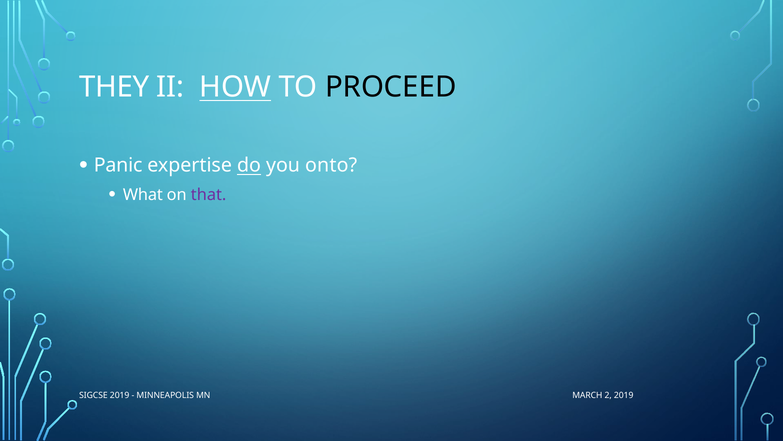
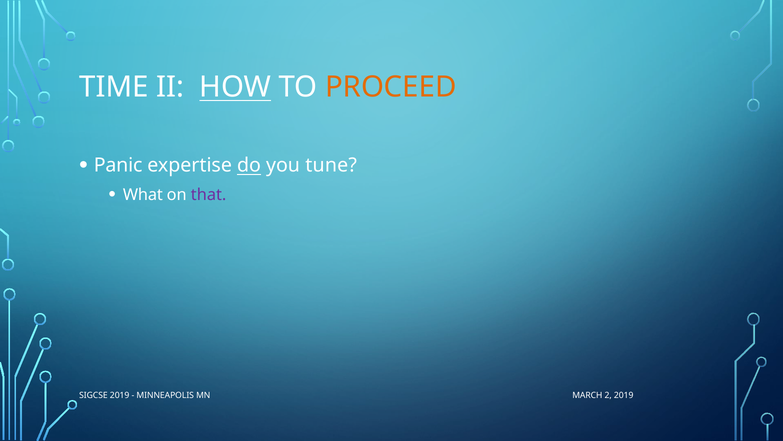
THEY: THEY -> TIME
PROCEED colour: black -> orange
onto: onto -> tune
